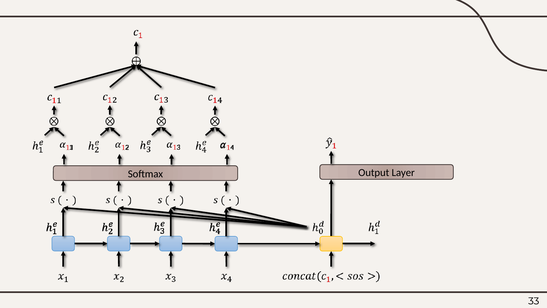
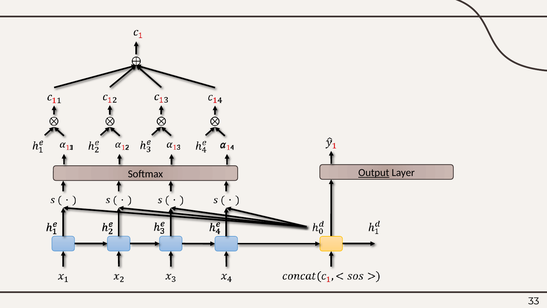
Output underline: none -> present
